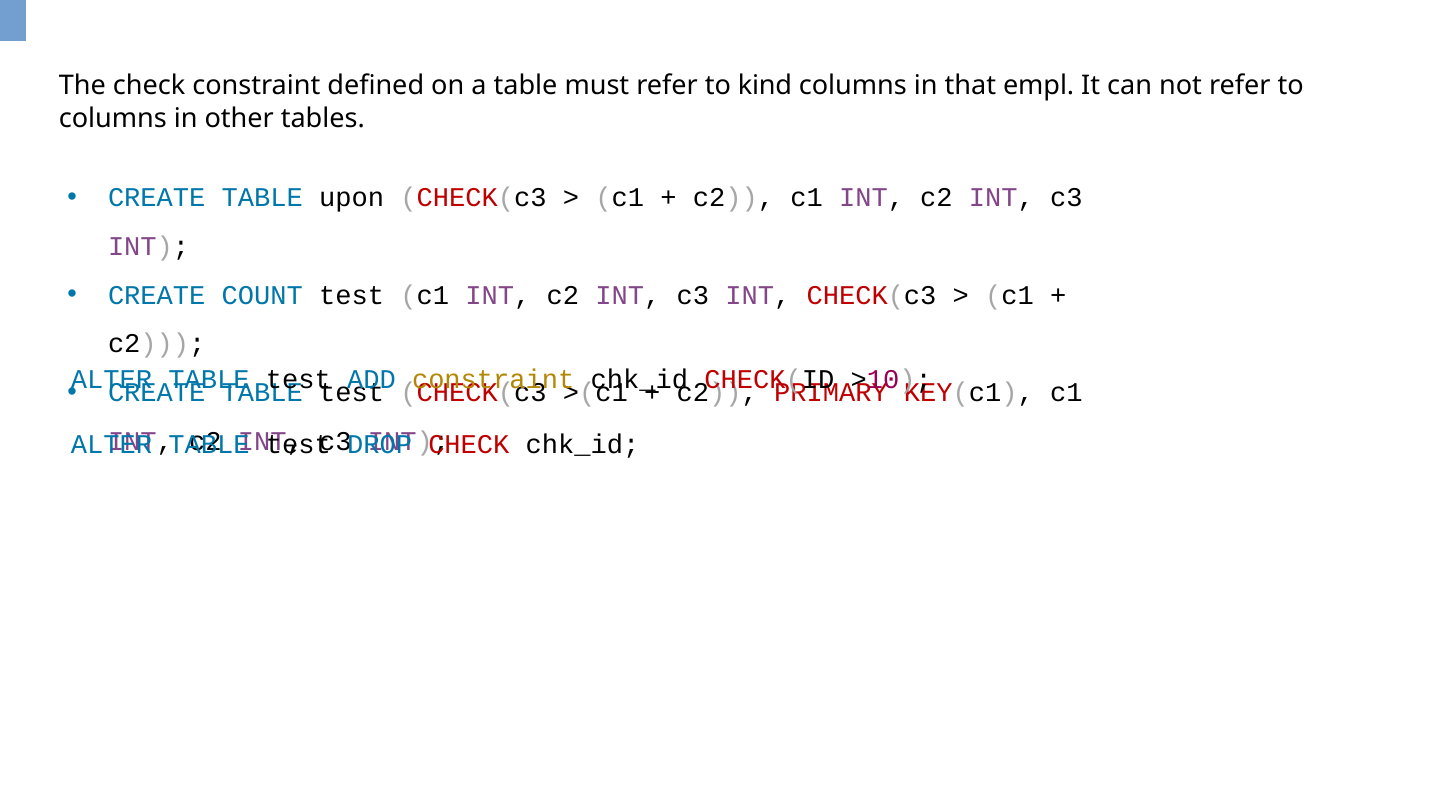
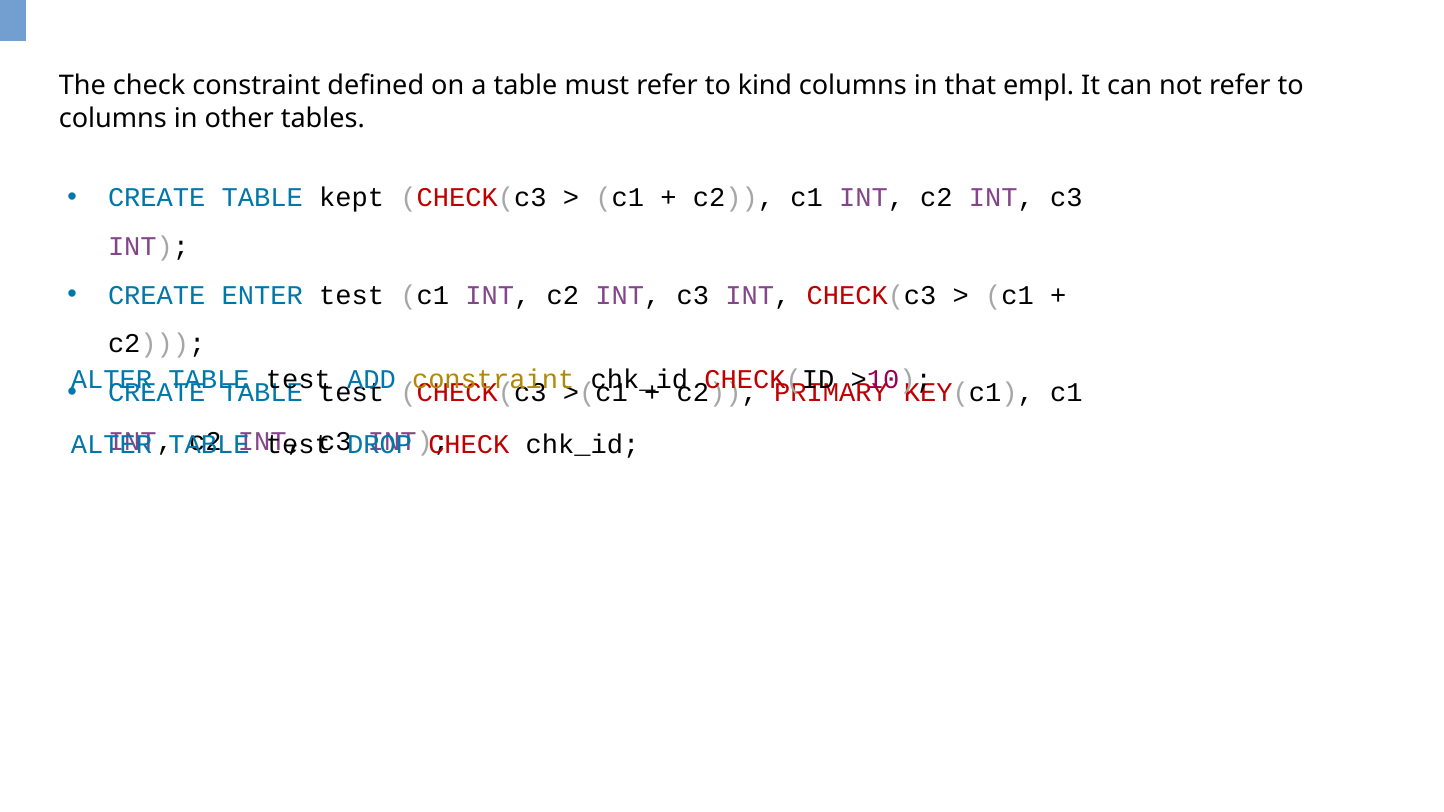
upon: upon -> kept
COUNT: COUNT -> ENTER
